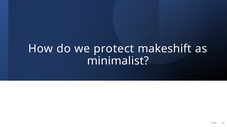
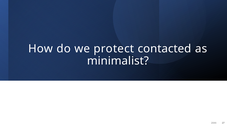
makeshift: makeshift -> contacted
